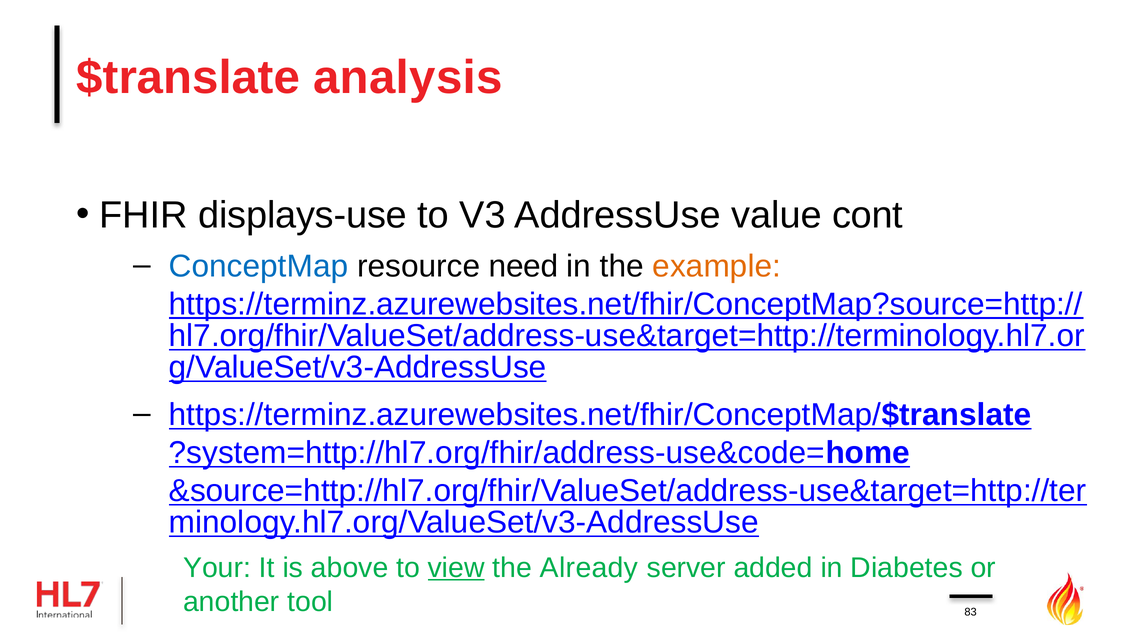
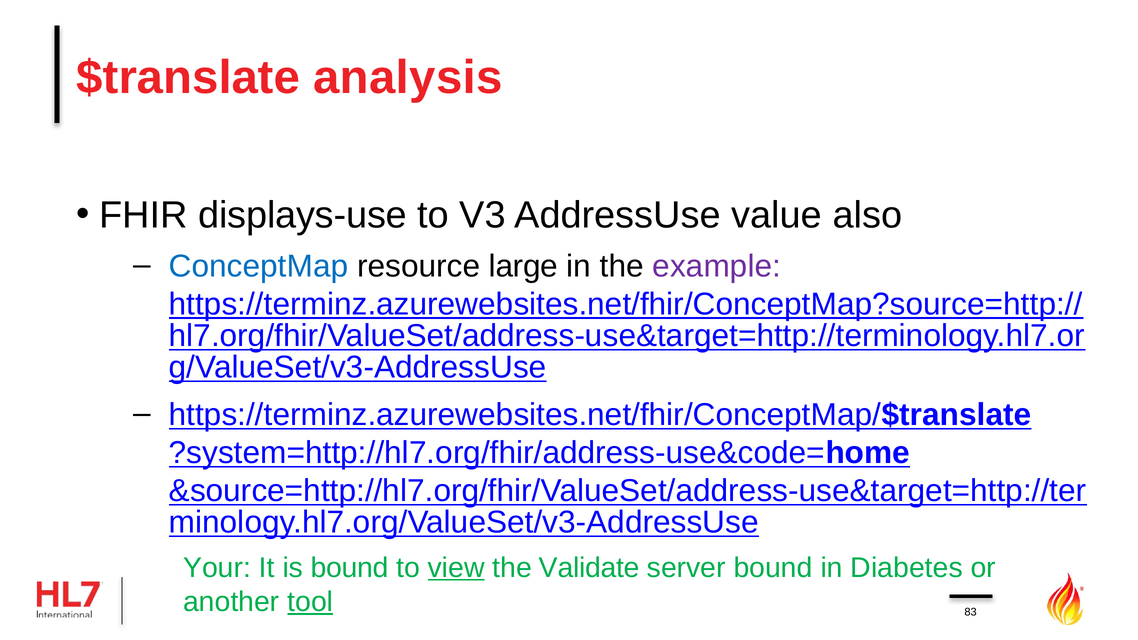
cont: cont -> also
need: need -> large
example colour: orange -> purple
is above: above -> bound
Already: Already -> Validate
server added: added -> bound
tool underline: none -> present
